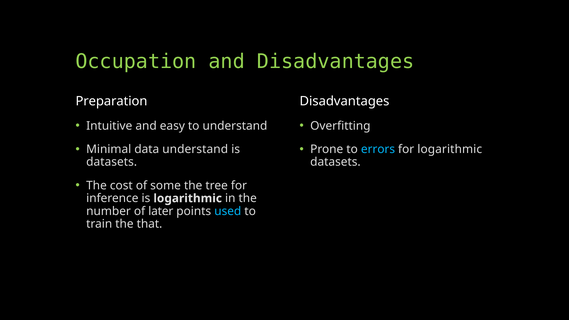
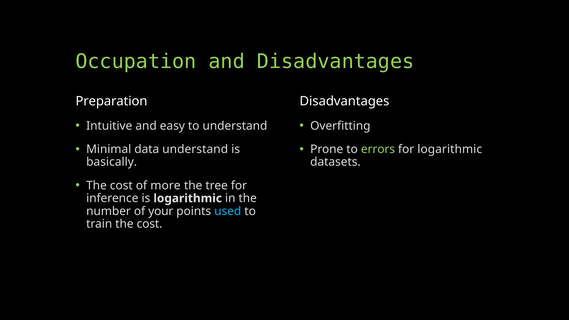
errors colour: light blue -> light green
datasets at (112, 162): datasets -> basically
some: some -> more
later: later -> your
train the that: that -> cost
